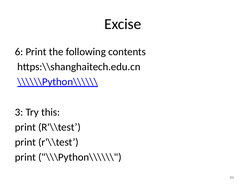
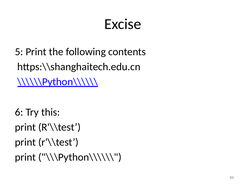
6: 6 -> 5
3: 3 -> 6
